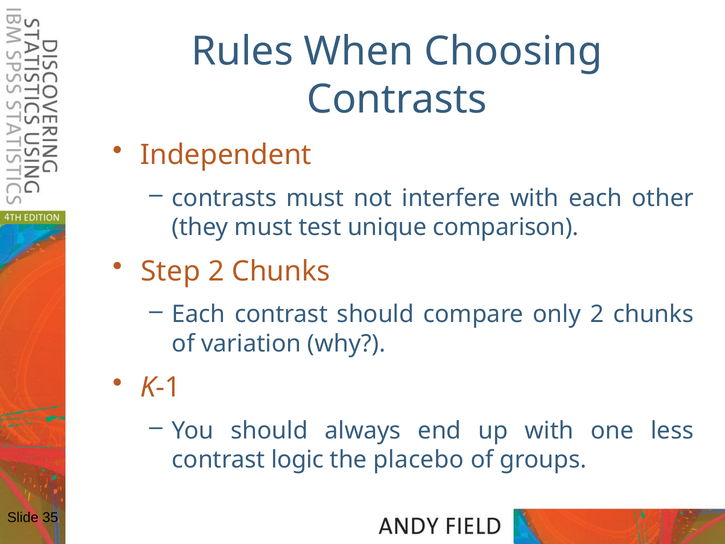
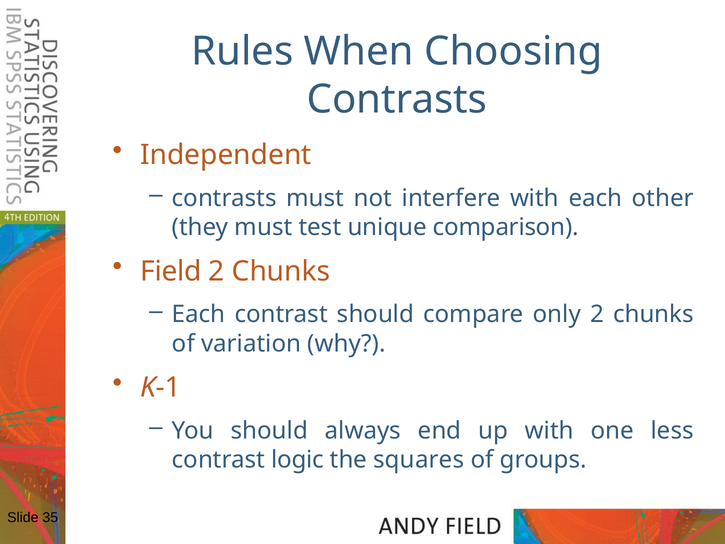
Step: Step -> Field
placebo: placebo -> squares
